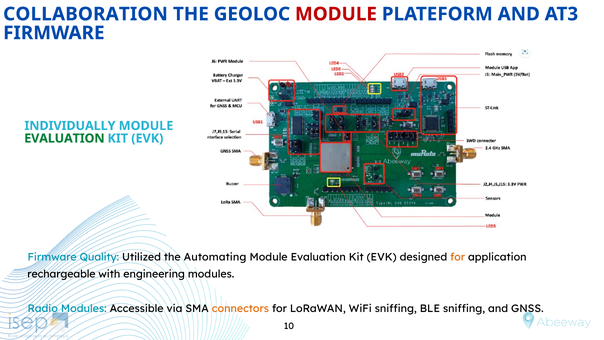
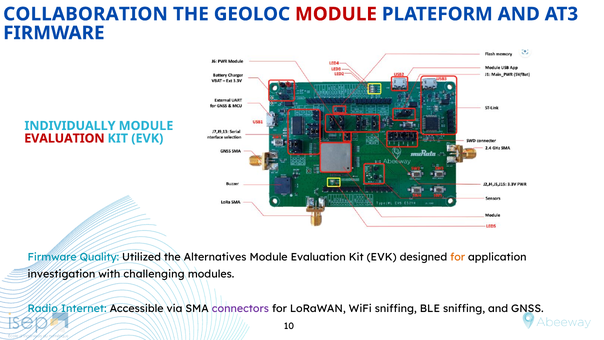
EVALUATION at (64, 138) colour: green -> red
Automating: Automating -> Alternatives
rechargeable: rechargeable -> investigation
engineering: engineering -> challenging
Modules at (84, 308): Modules -> Internet
connectors colour: orange -> purple
